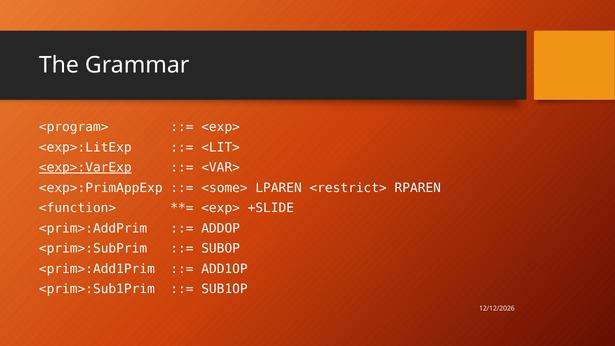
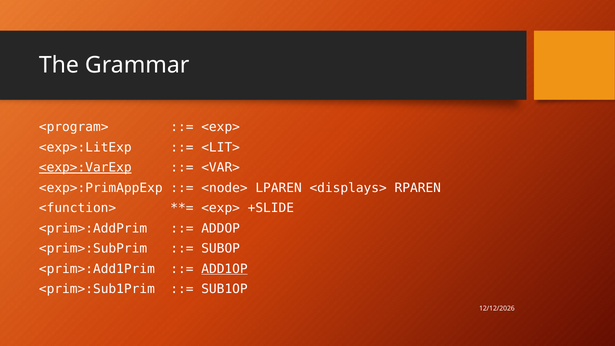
<some>: <some> -> <node>
<restrict>: <restrict> -> <displays>
ADD1OP underline: none -> present
